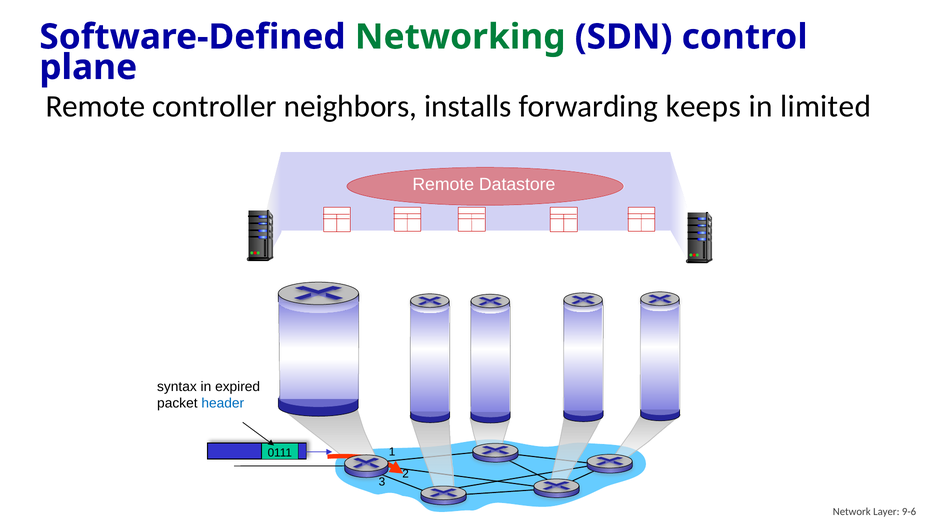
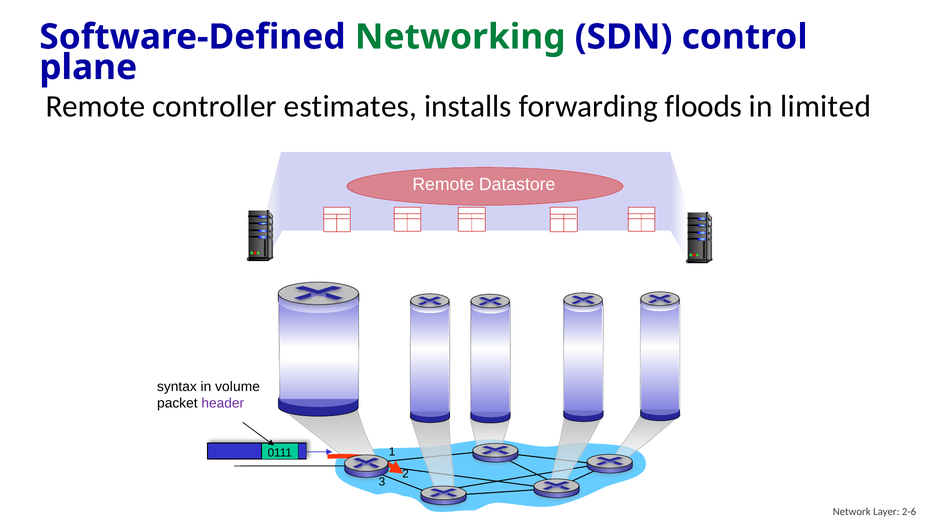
neighbors: neighbors -> estimates
keeps: keeps -> floods
expired: expired -> volume
header colour: blue -> purple
9-6: 9-6 -> 2-6
